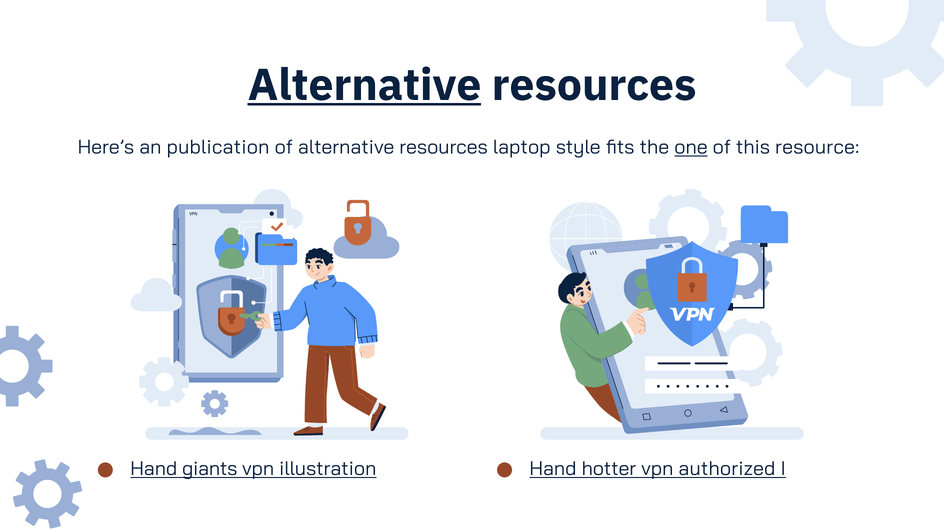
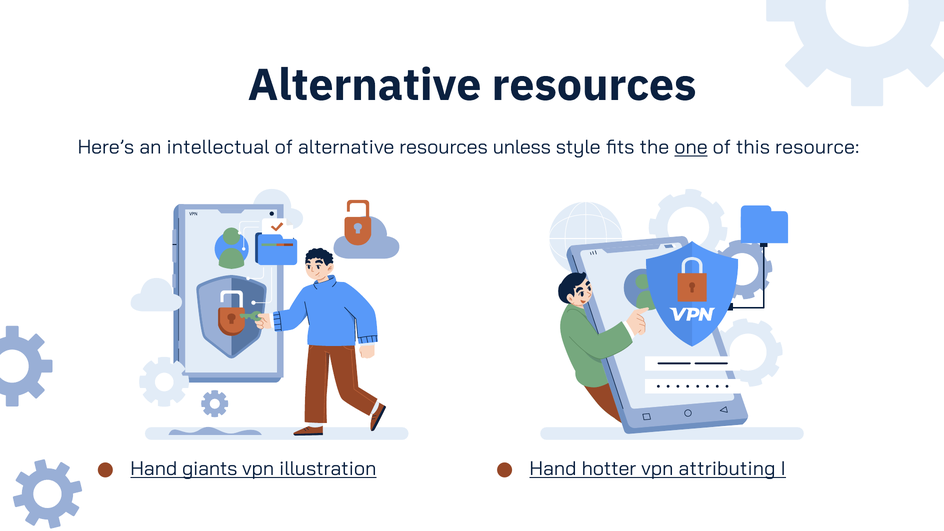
Alternative at (365, 85) underline: present -> none
publication: publication -> intellectual
laptop: laptop -> unless
authorized: authorized -> attributing
